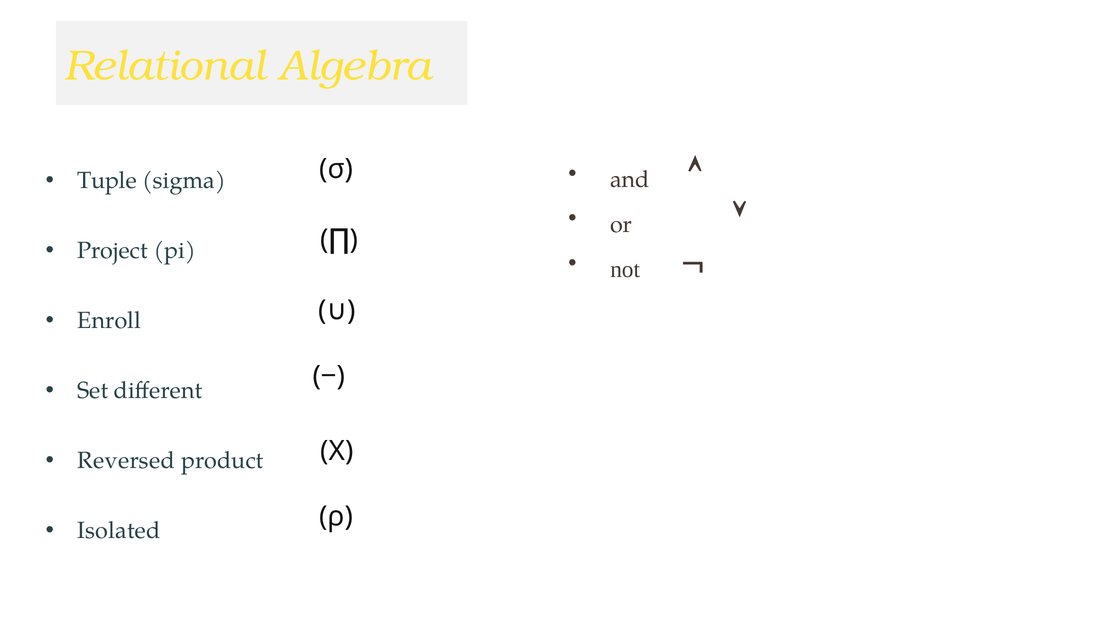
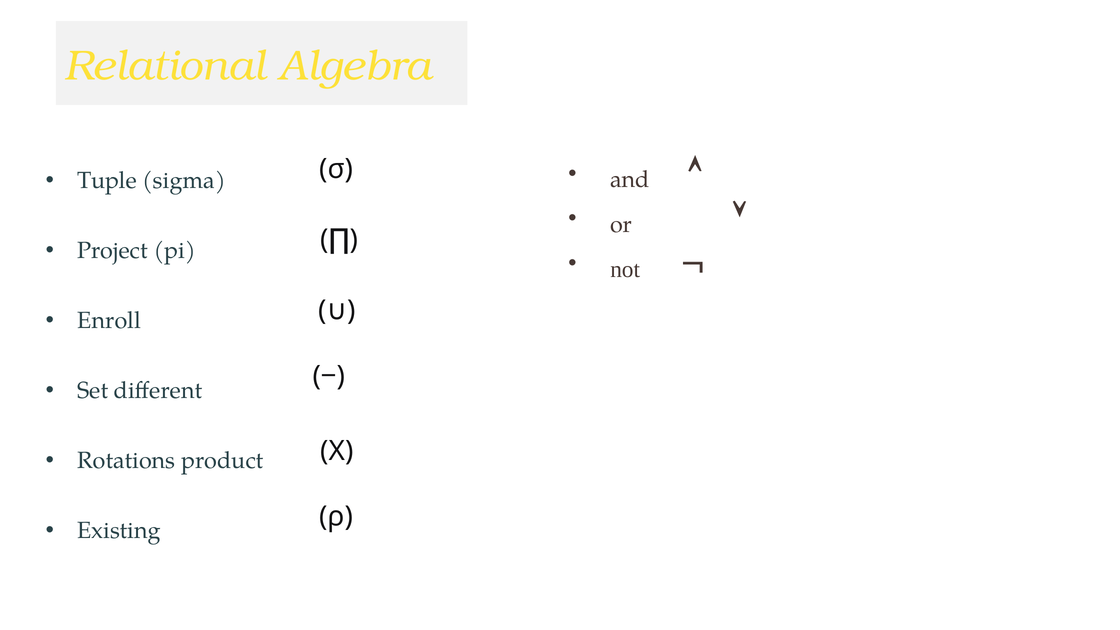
Reversed: Reversed -> Rotations
Isolated: Isolated -> Existing
